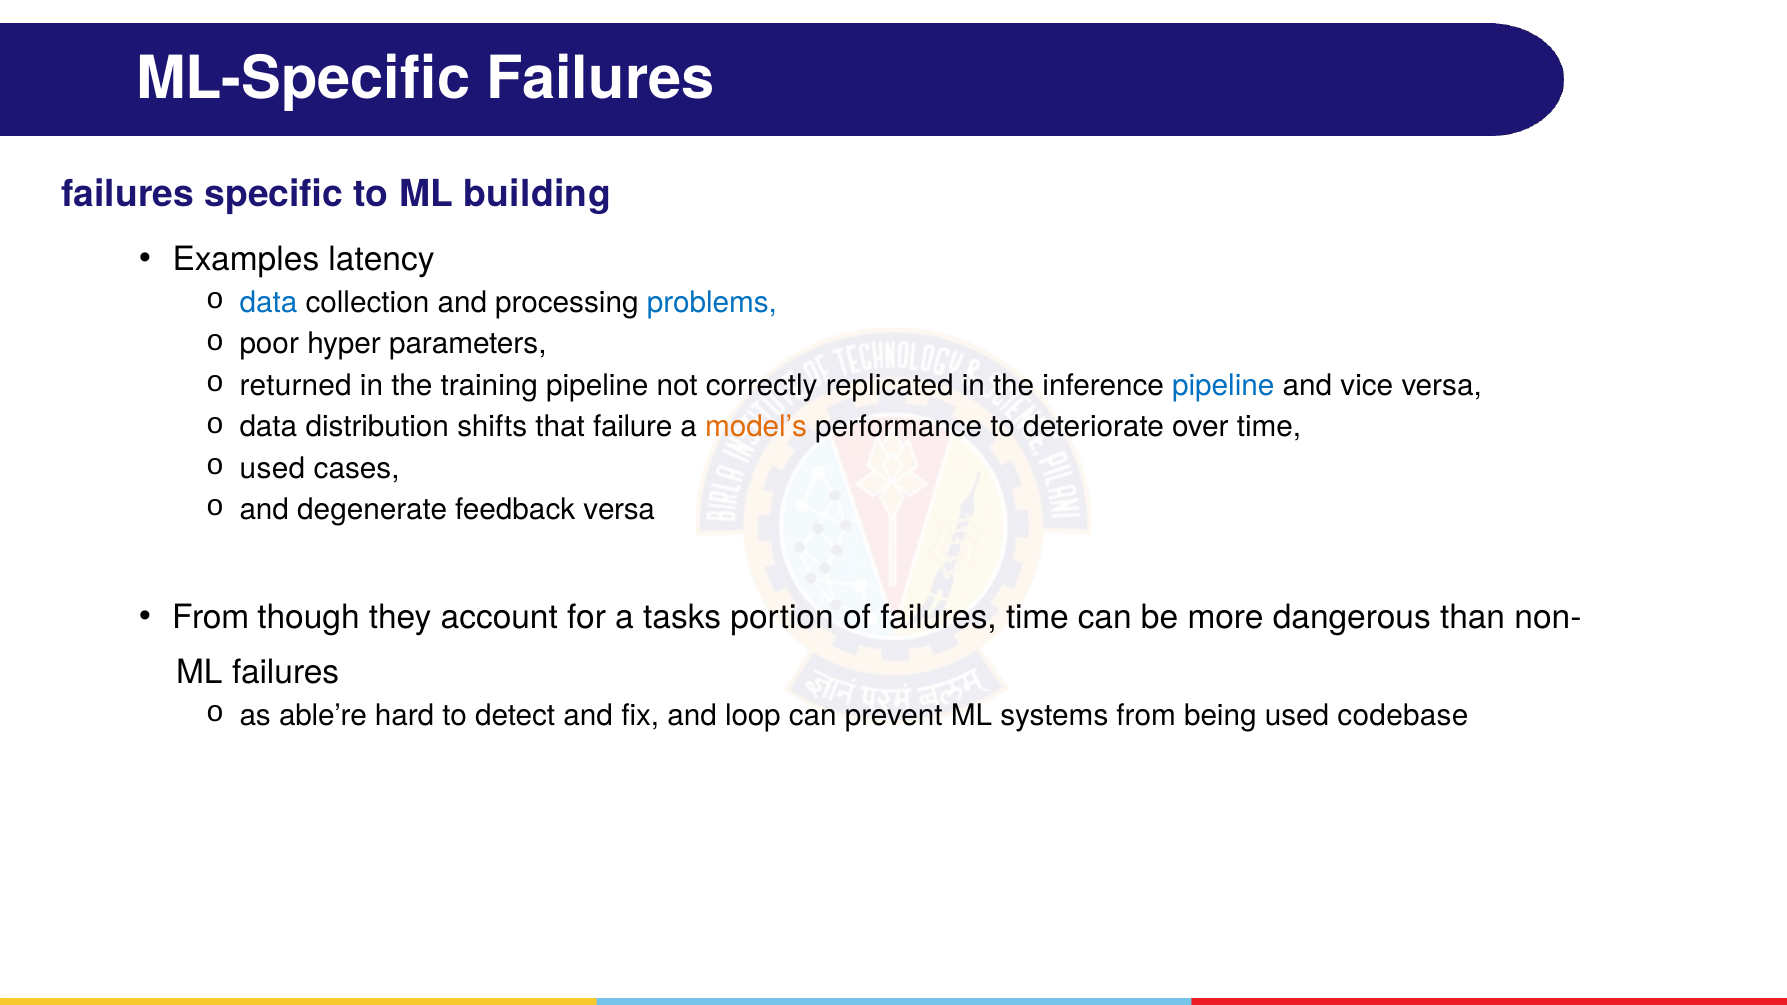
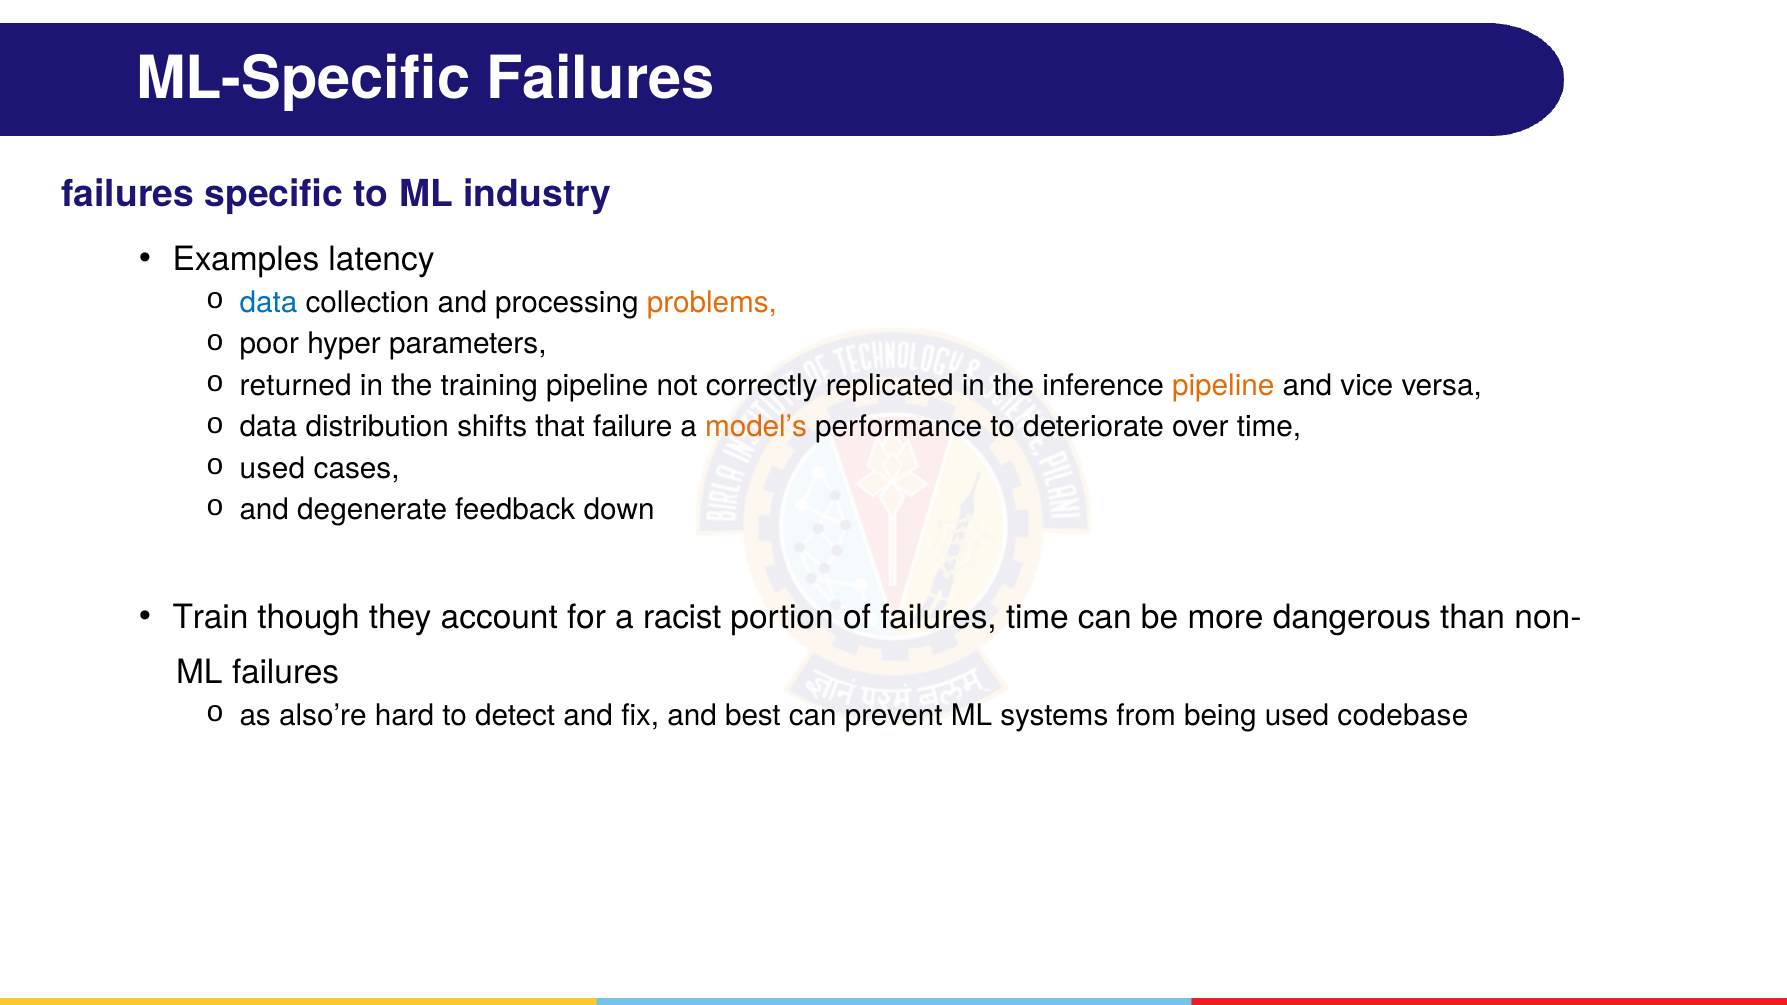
building: building -> industry
problems colour: blue -> orange
pipeline at (1223, 385) colour: blue -> orange
feedback versa: versa -> down
From at (211, 617): From -> Train
tasks: tasks -> racist
able’re: able’re -> also’re
loop: loop -> best
